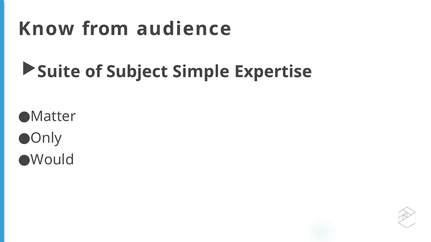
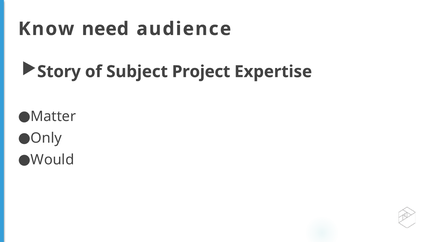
from: from -> need
Suite: Suite -> Story
Simple: Simple -> Project
